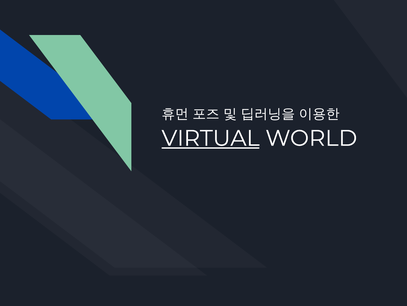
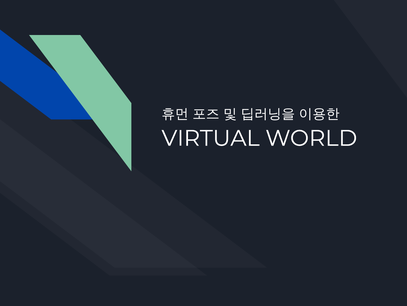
VIRTUAL underline: present -> none
